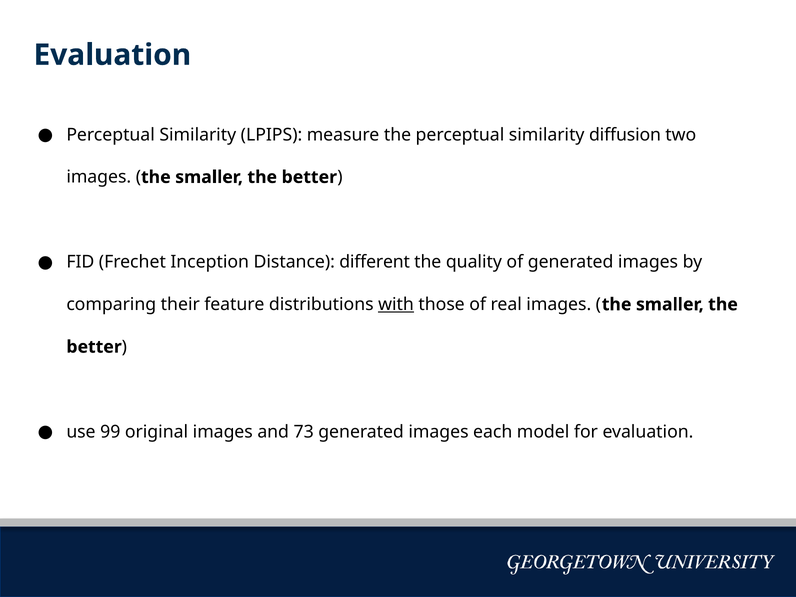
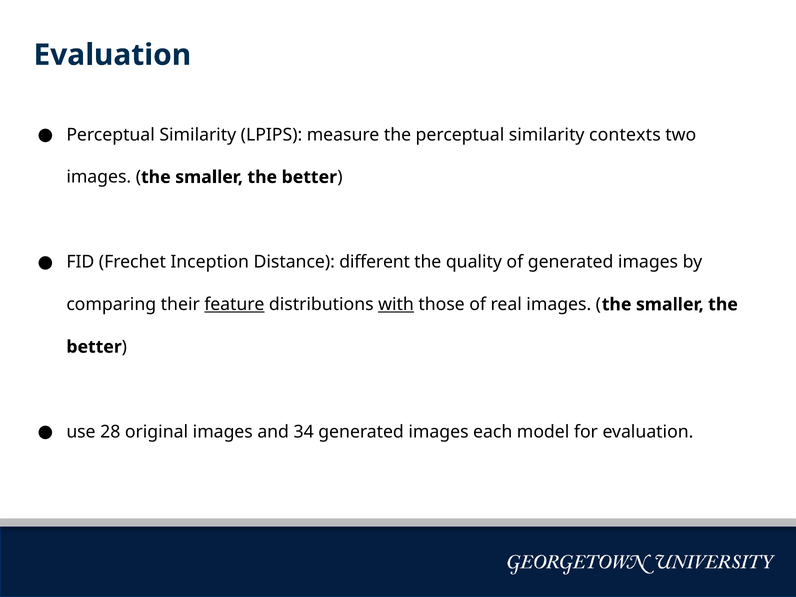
diffusion: diffusion -> contexts
feature underline: none -> present
99: 99 -> 28
73: 73 -> 34
